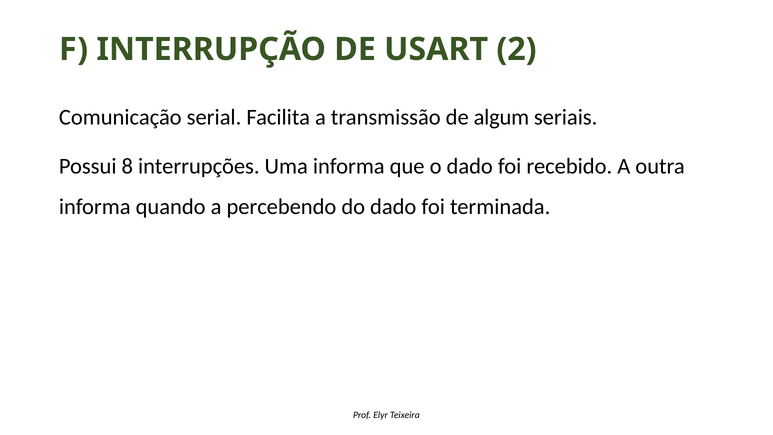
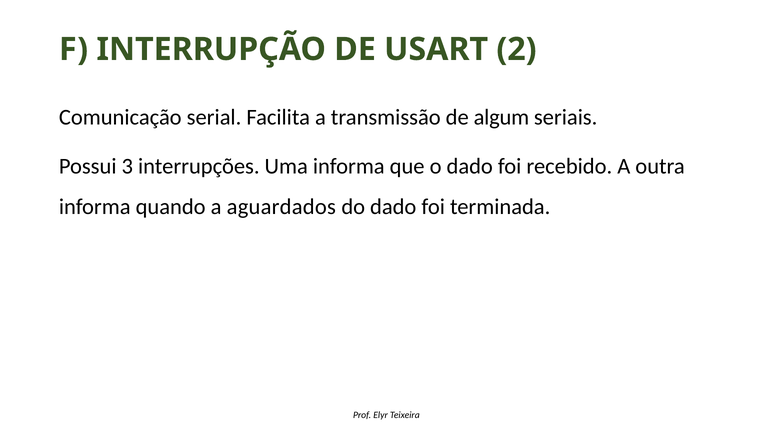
8: 8 -> 3
percebendo: percebendo -> aguardados
